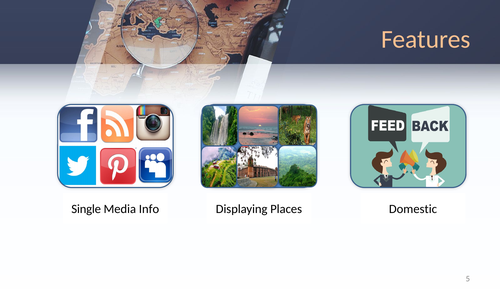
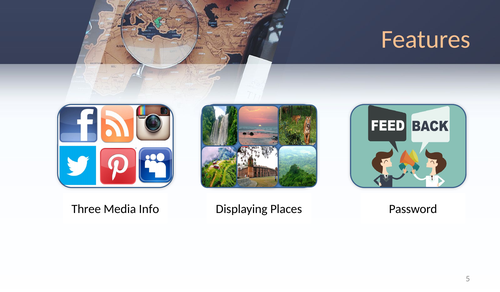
Single: Single -> Three
Domestic: Domestic -> Password
